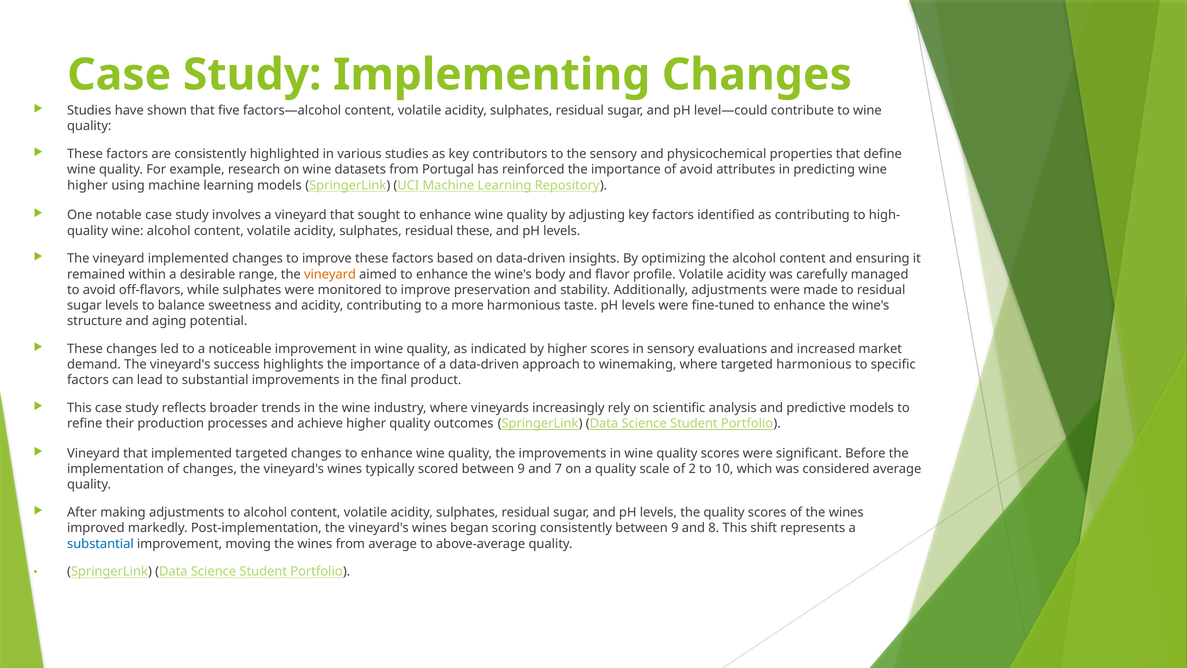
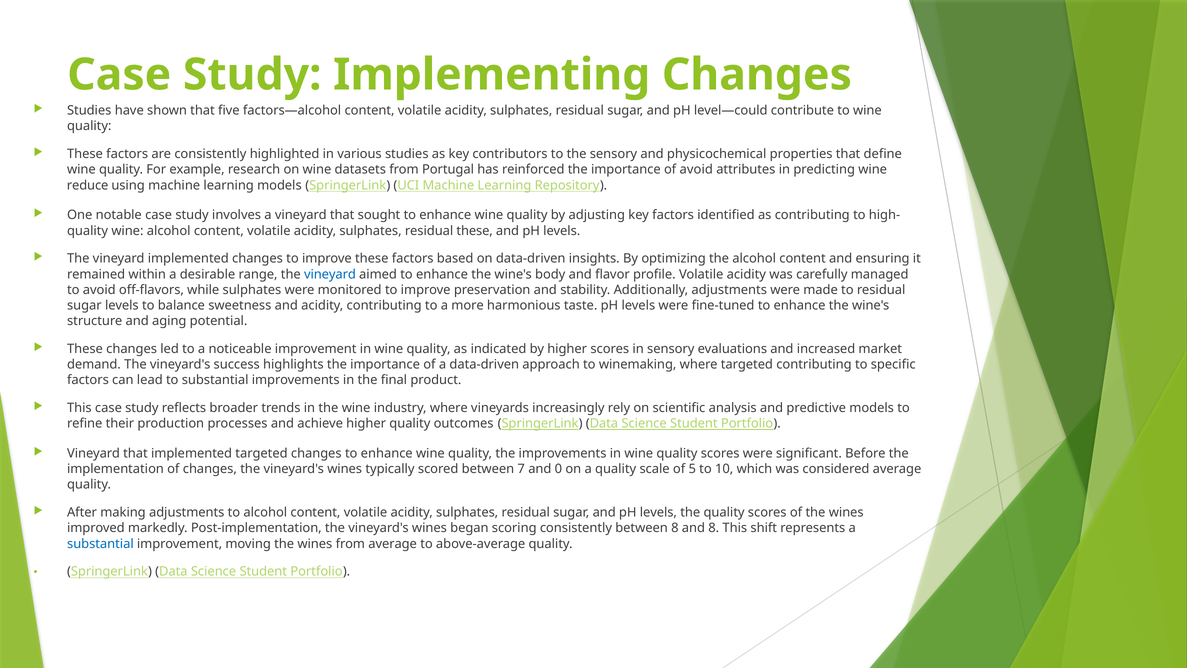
higher at (88, 185): higher -> reduce
vineyard at (330, 274) colour: orange -> blue
targeted harmonious: harmonious -> contributing
scored between 9: 9 -> 7
7: 7 -> 0
2: 2 -> 5
consistently between 9: 9 -> 8
